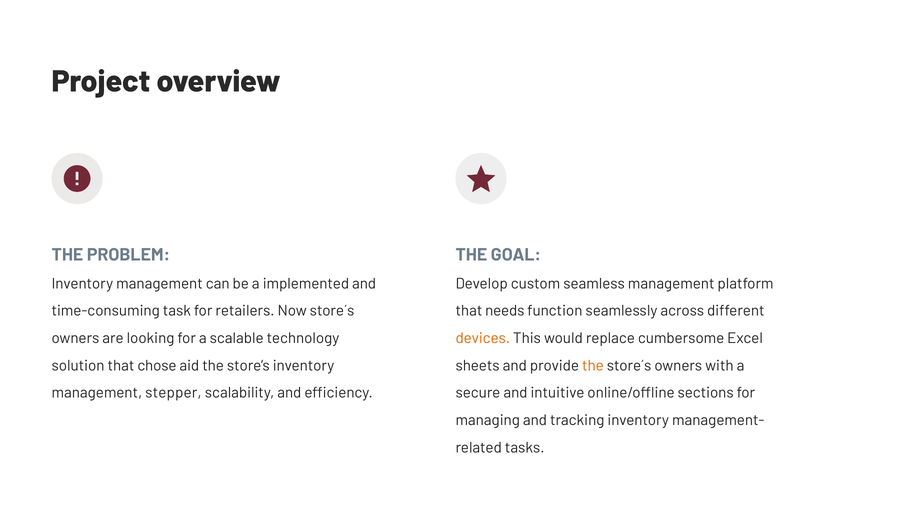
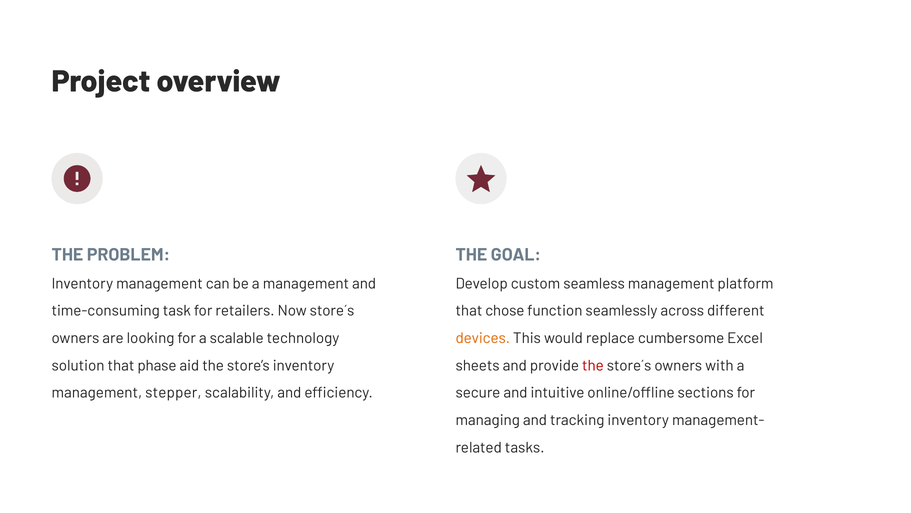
a implemented: implemented -> management
needs: needs -> chose
chose: chose -> phase
the at (593, 365) colour: orange -> red
